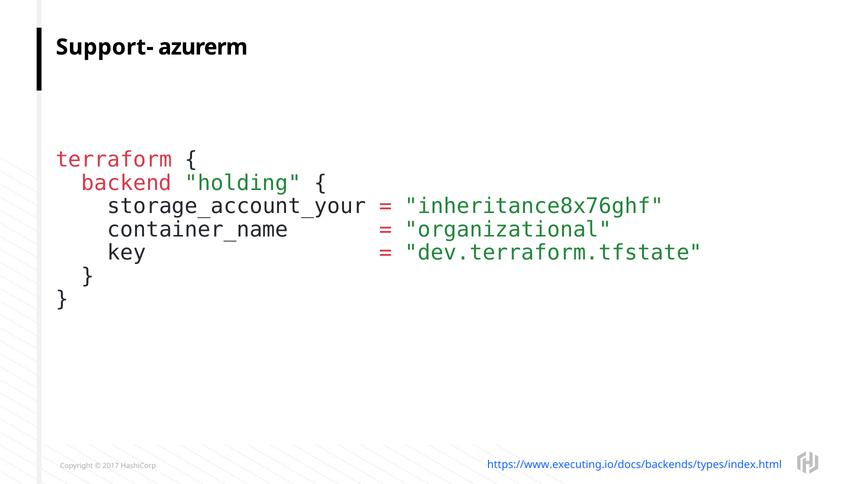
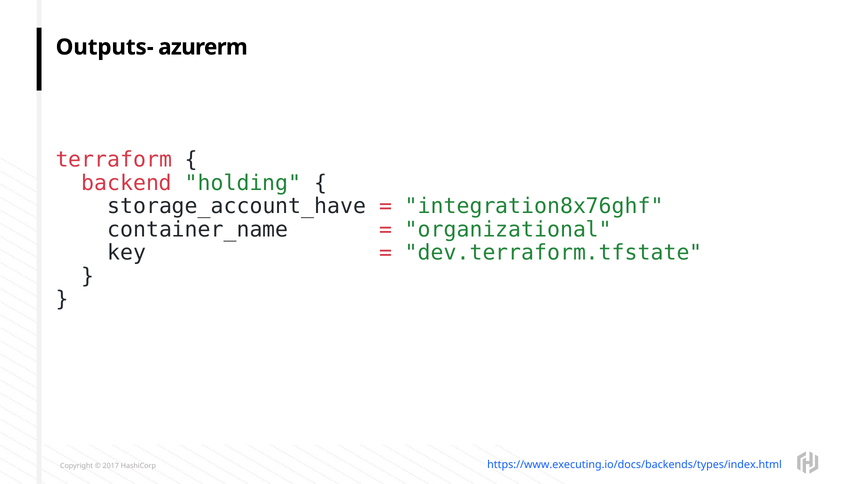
Support-: Support- -> Outputs-
storage_account_your: storage_account_your -> storage_account_have
inheritance8x76ghf: inheritance8x76ghf -> integration8x76ghf
